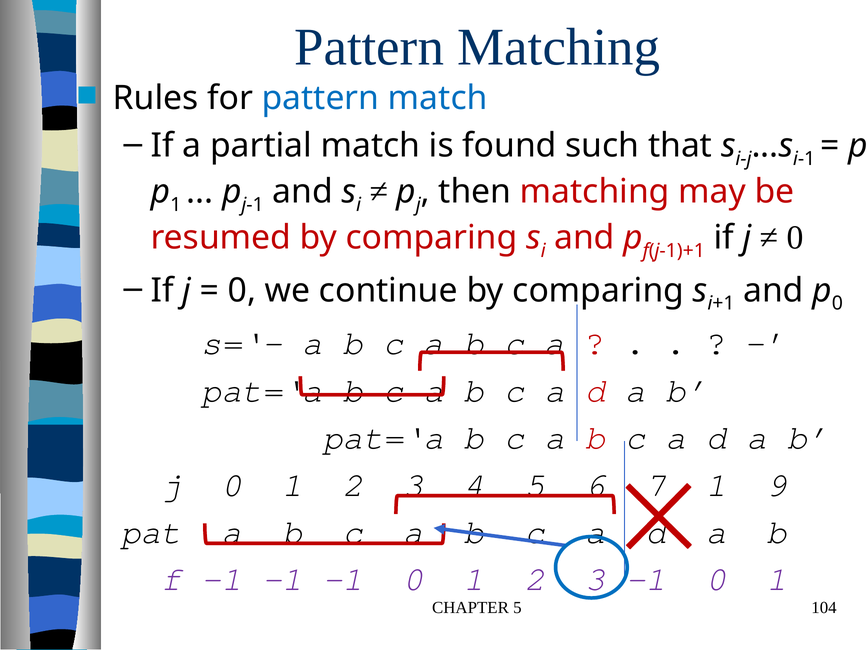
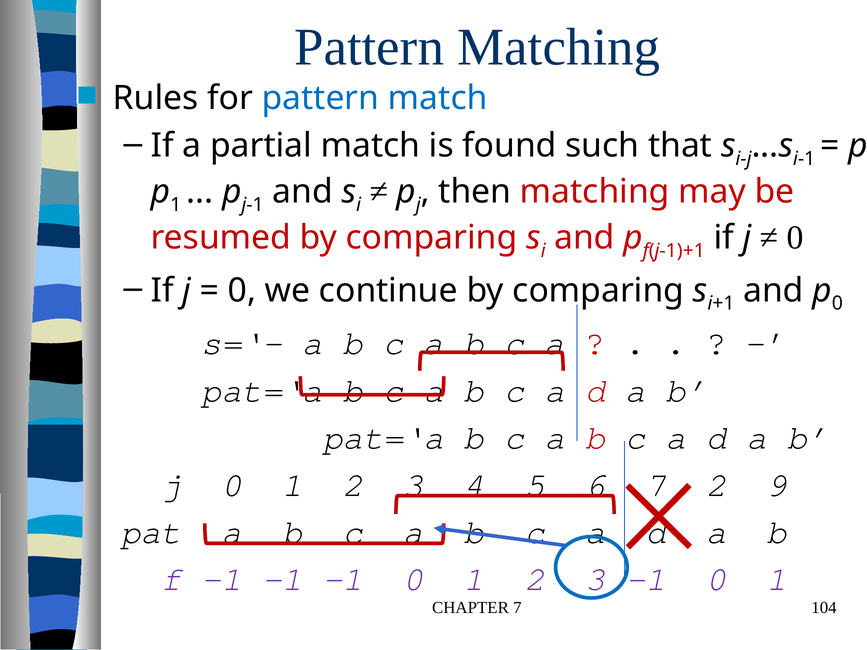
1 at (716, 485): 1 -> 2
CHAPTER 5: 5 -> 7
